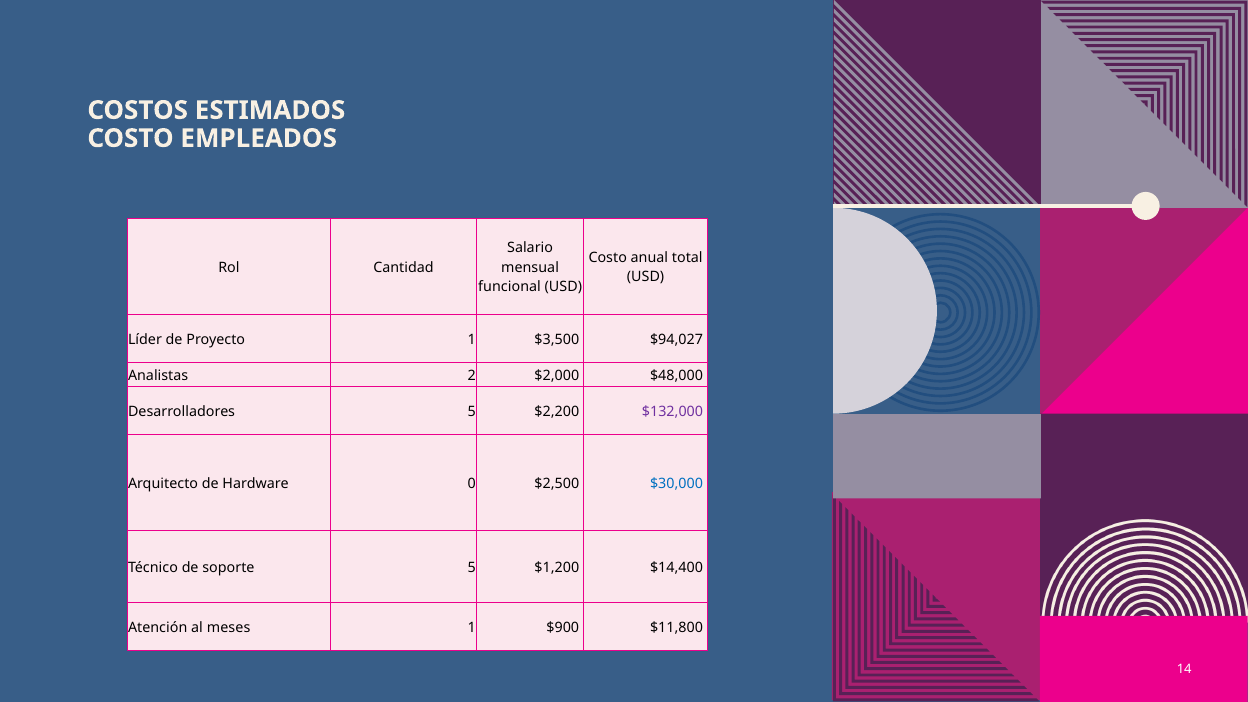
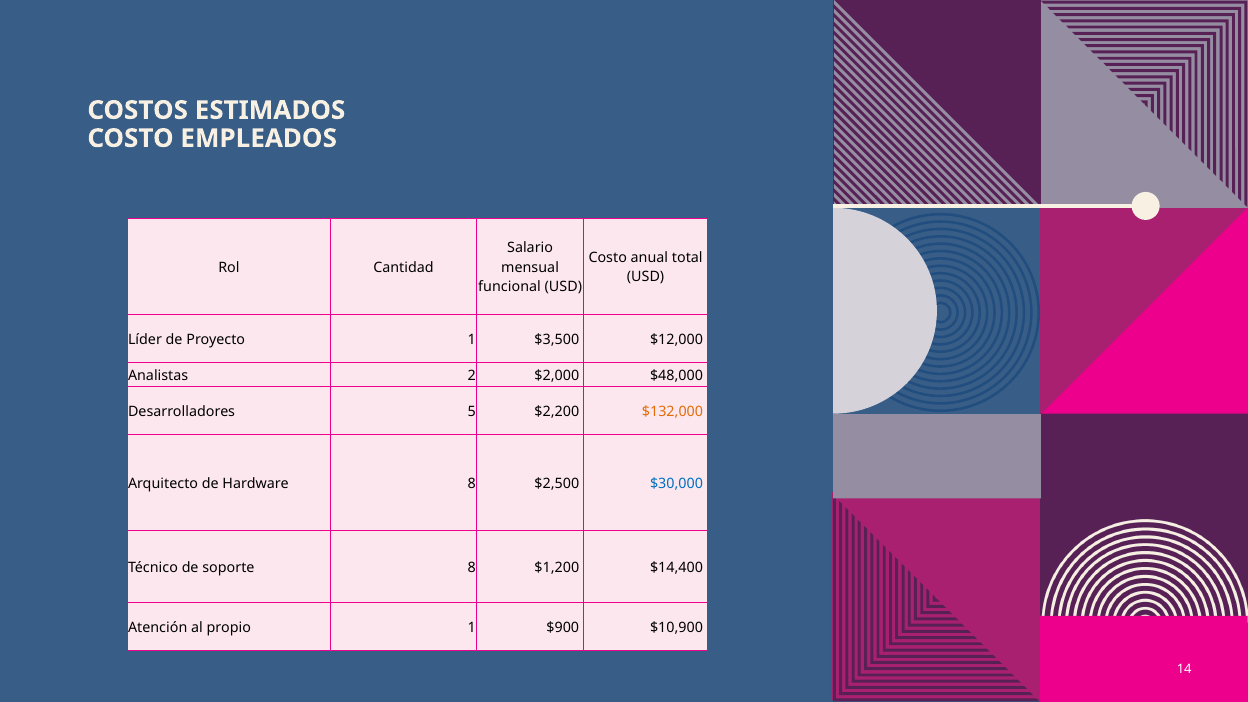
$94,027: $94,027 -> $12,000
$132,000 colour: purple -> orange
Hardware 0: 0 -> 8
soporte 5: 5 -> 8
meses: meses -> propio
$11,800: $11,800 -> $10,900
